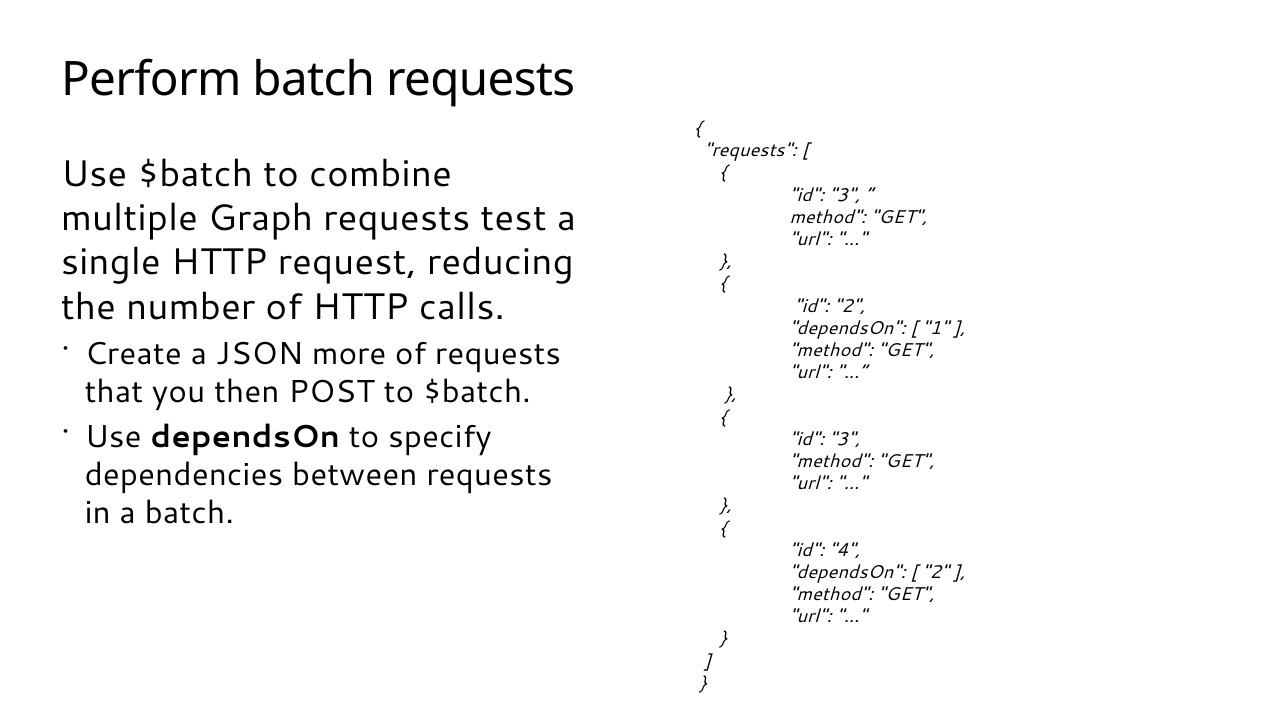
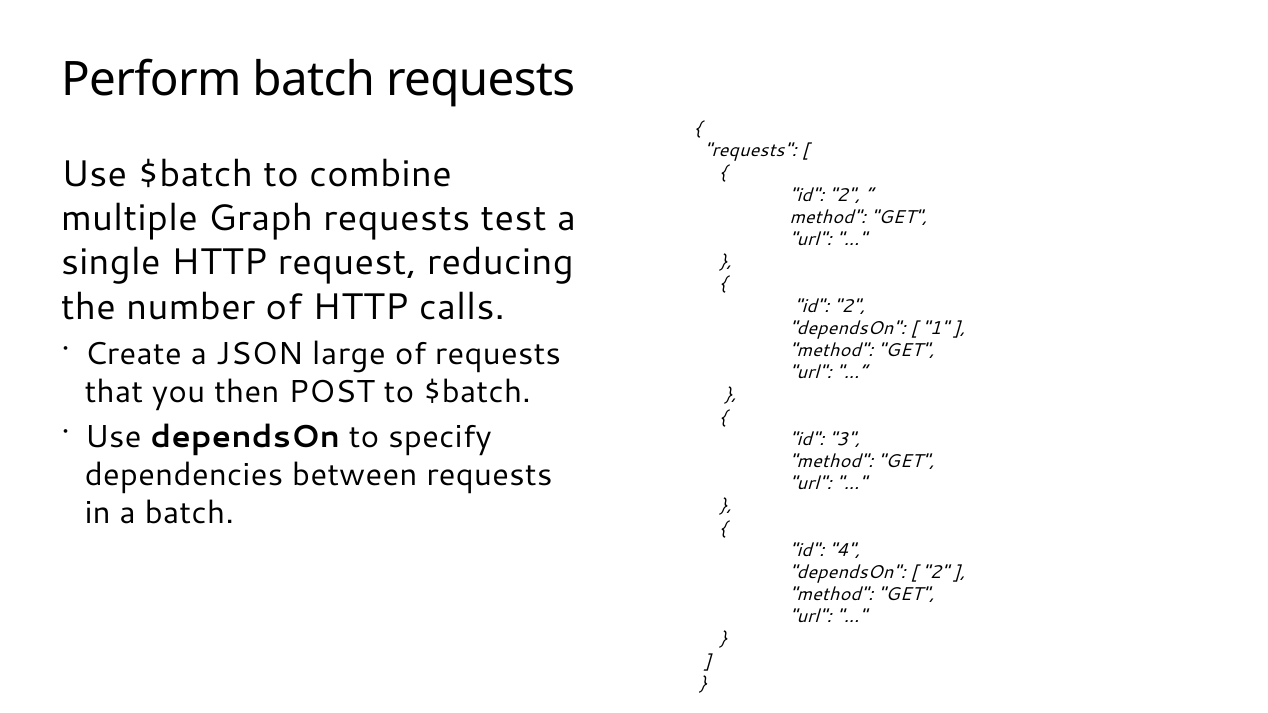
3 at (845, 195): 3 -> 2
more: more -> large
